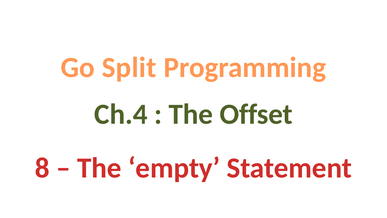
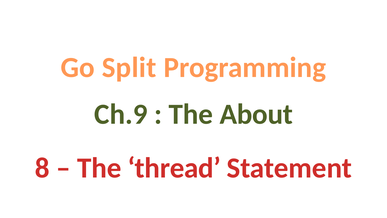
Ch.4: Ch.4 -> Ch.9
Offset: Offset -> About
empty: empty -> thread
